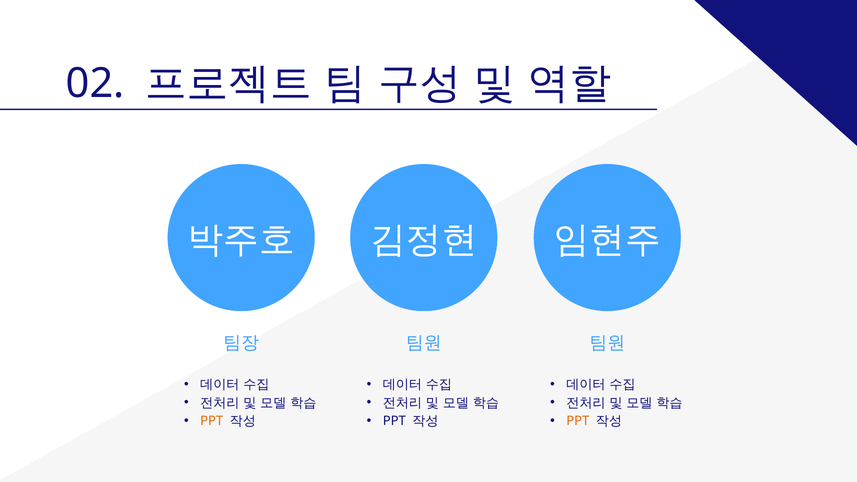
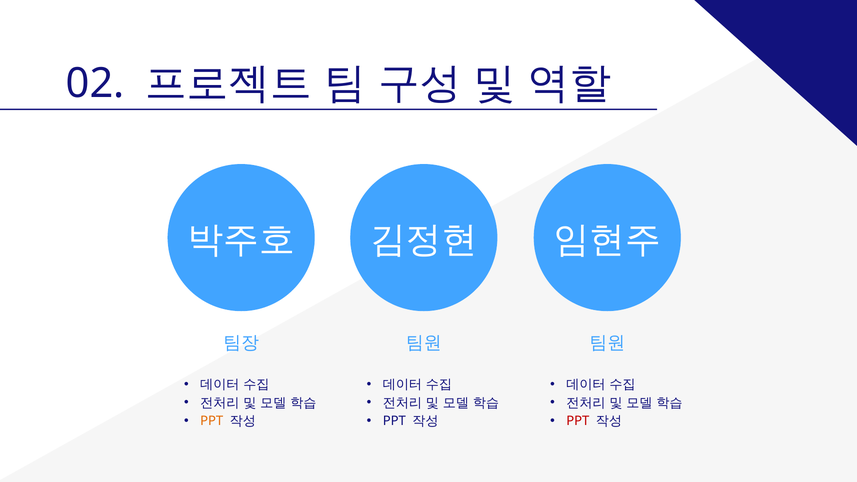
PPT at (578, 421) colour: orange -> red
